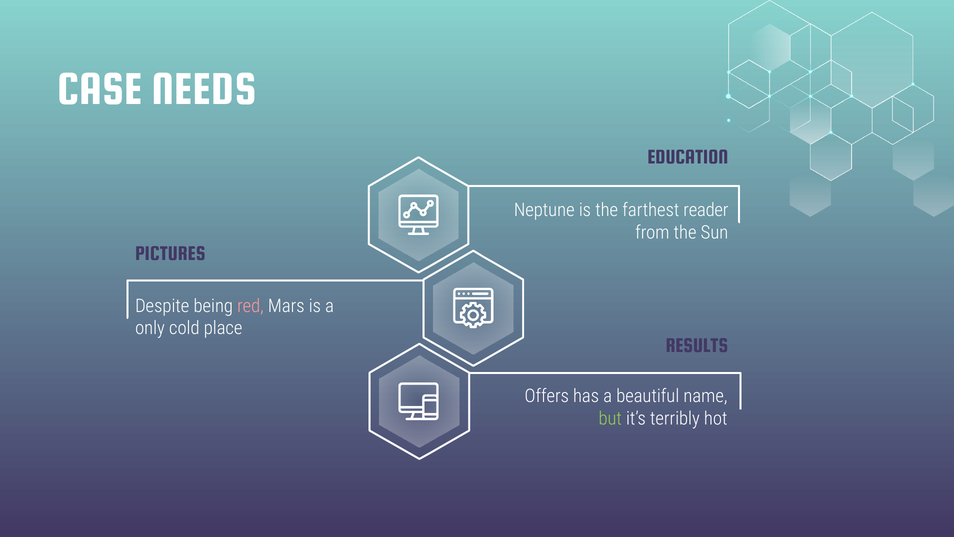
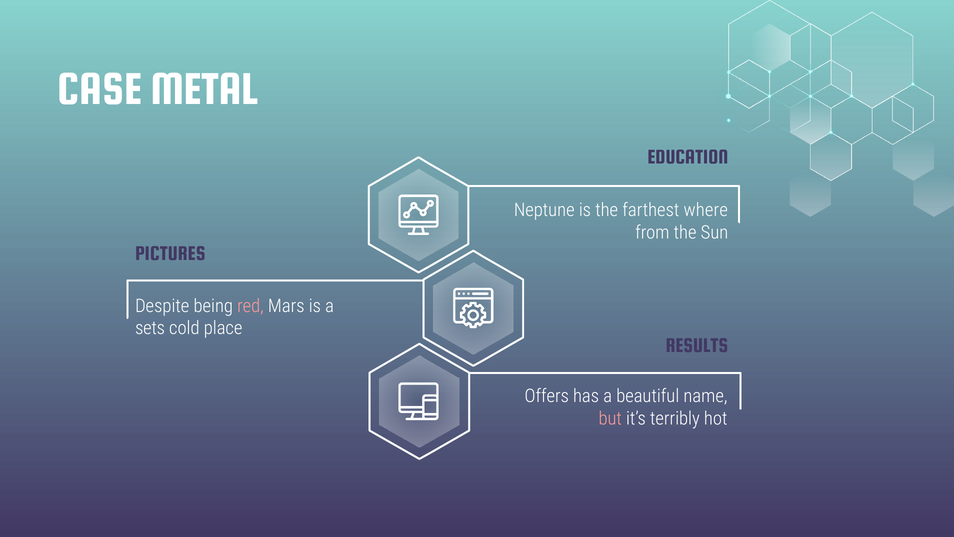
NEEDS: NEEDS -> METAL
reader: reader -> where
only: only -> sets
but colour: light green -> pink
